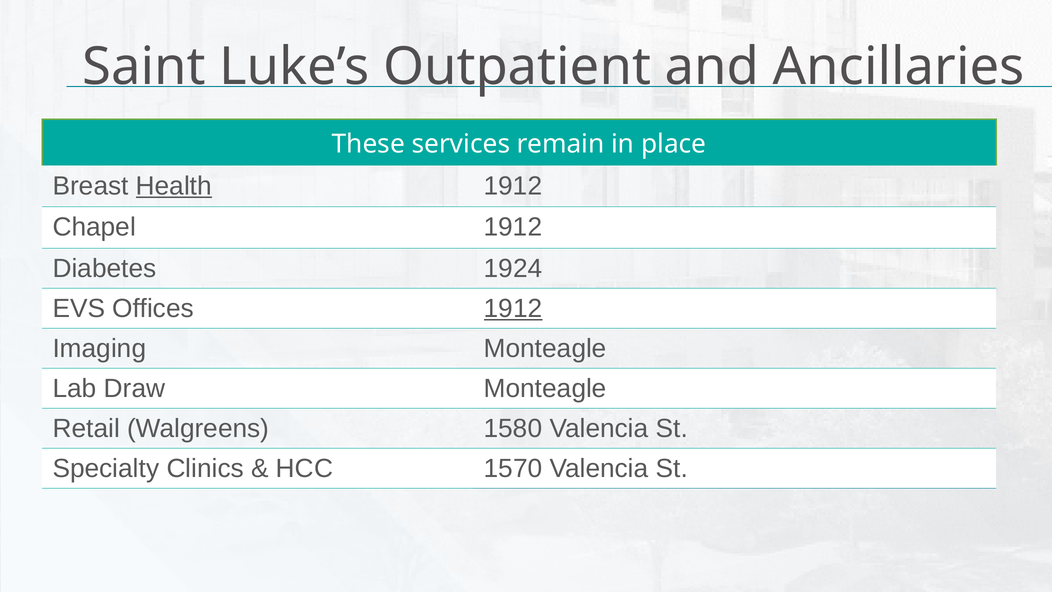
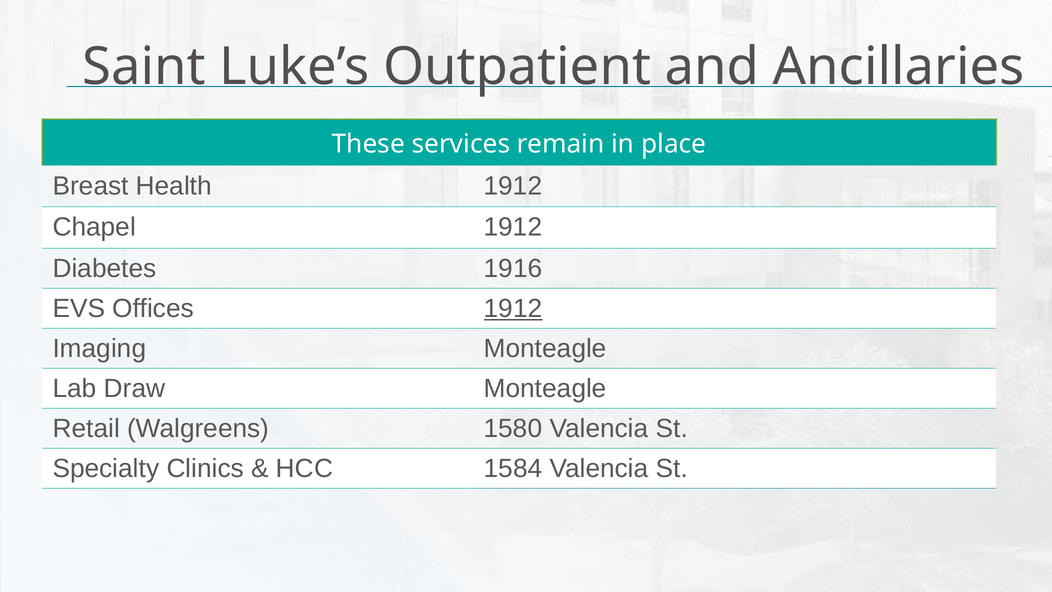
Health underline: present -> none
1924: 1924 -> 1916
1570: 1570 -> 1584
